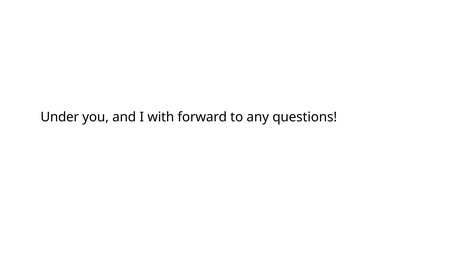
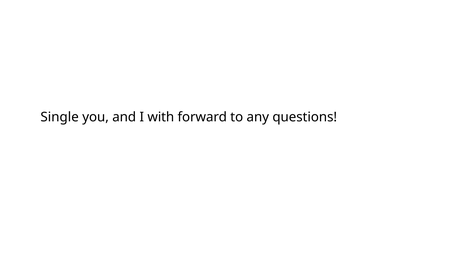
Under: Under -> Single
